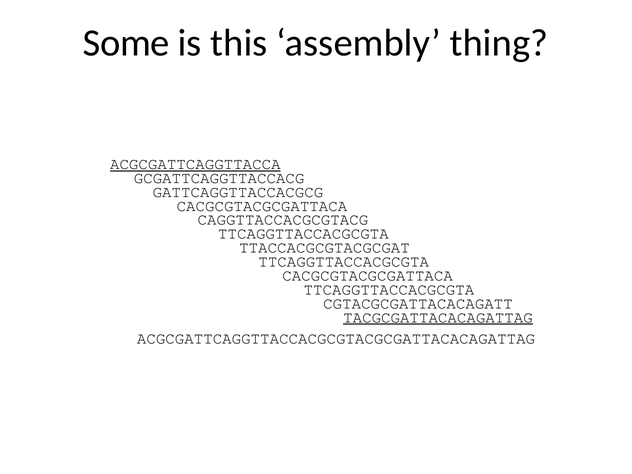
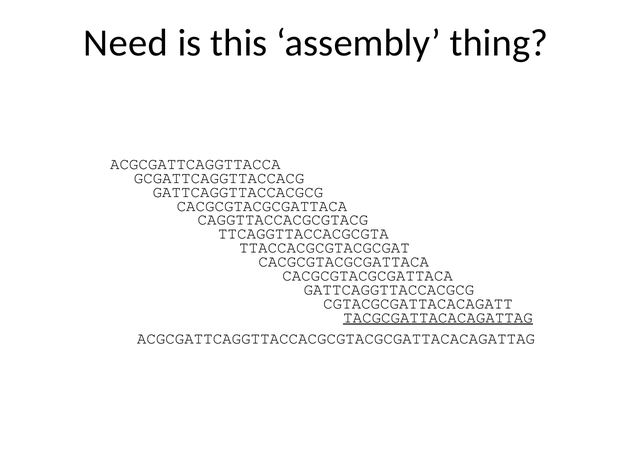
Some: Some -> Need
ACGCGATTCAGGTTACCA underline: present -> none
TTCAGGTTACCACGCGTA at (344, 262): TTCAGGTTACCACGCGTA -> CACGCGTACGCGATTACA
TTCAGGTTACCACGCGTA at (389, 289): TTCAGGTTACCACGCGTA -> GATTCAGGTTACCACGCG
